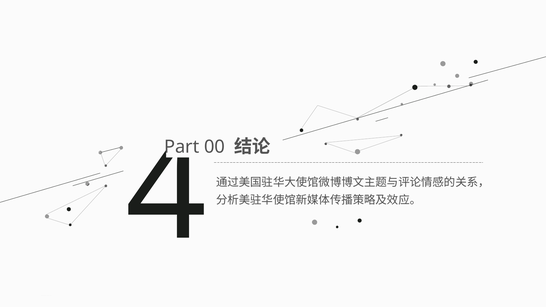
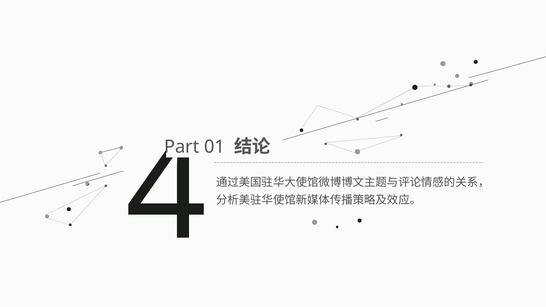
00: 00 -> 01
